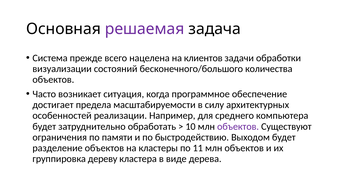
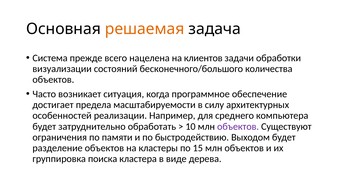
решаемая colour: purple -> orange
11: 11 -> 15
дереву: дереву -> поиска
